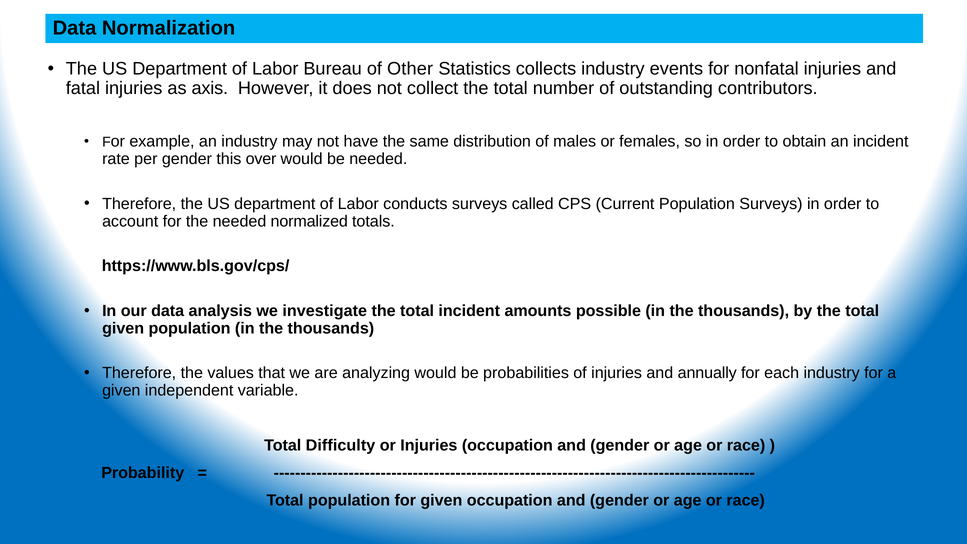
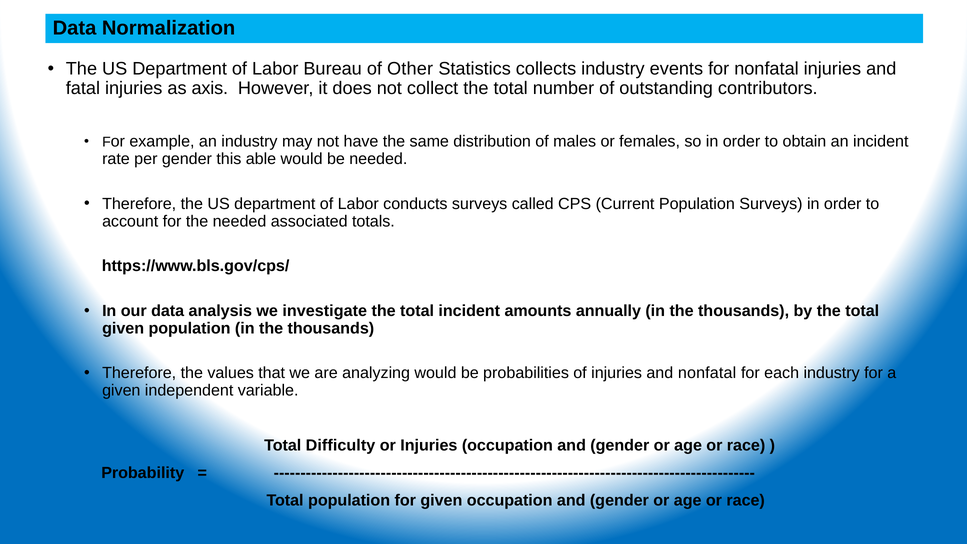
over: over -> able
normalized: normalized -> associated
possible: possible -> annually
and annually: annually -> nonfatal
